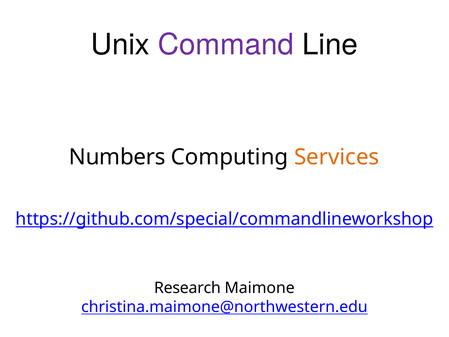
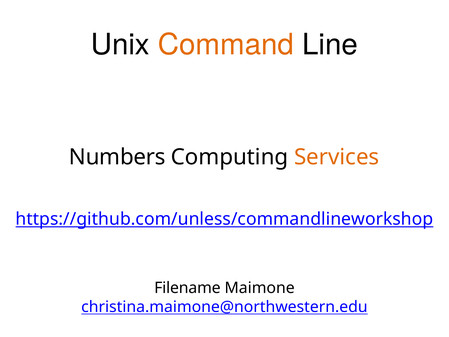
Command colour: purple -> orange
https://github.com/special/commandlineworkshop: https://github.com/special/commandlineworkshop -> https://github.com/unless/commandlineworkshop
Research: Research -> Filename
